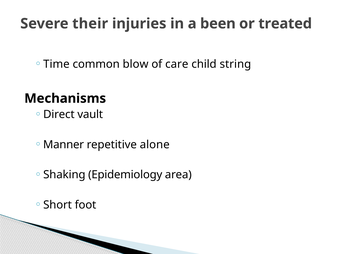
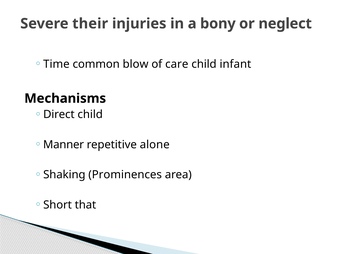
been: been -> bony
treated: treated -> neglect
string: string -> infant
Direct vault: vault -> child
Epidemiology: Epidemiology -> Prominences
foot: foot -> that
